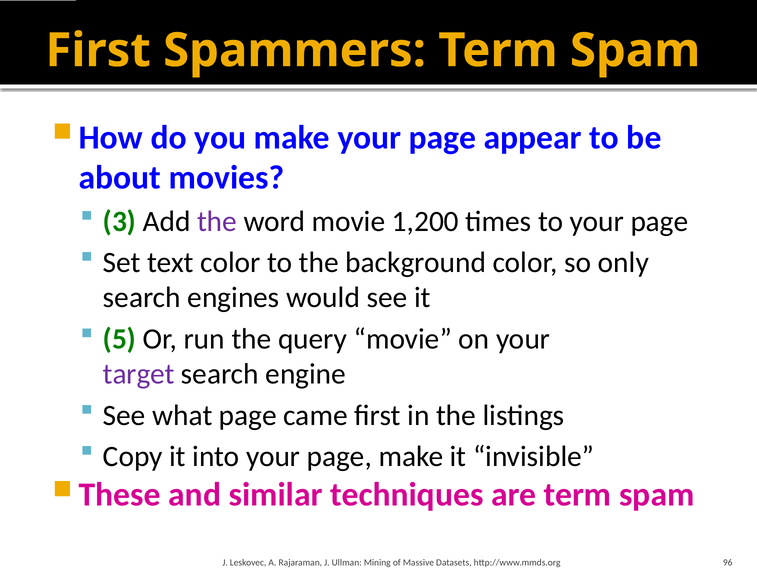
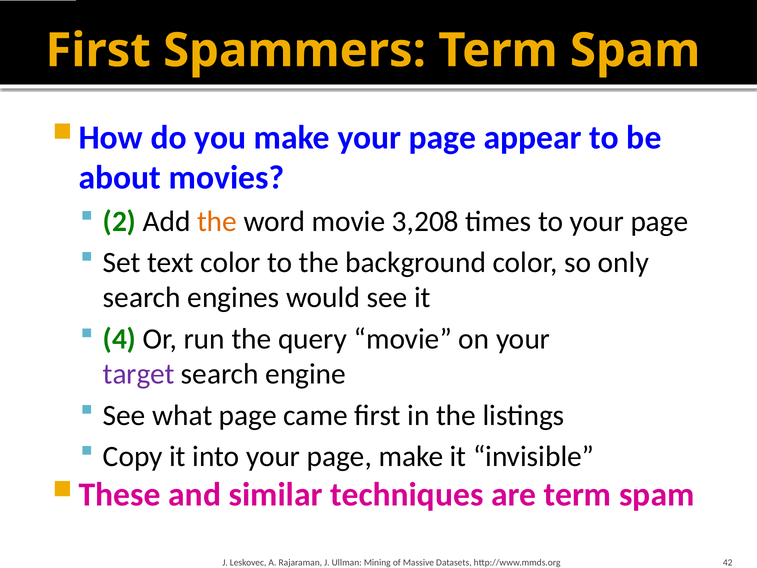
3: 3 -> 2
the at (217, 221) colour: purple -> orange
1,200: 1,200 -> 3,208
5: 5 -> 4
96: 96 -> 42
